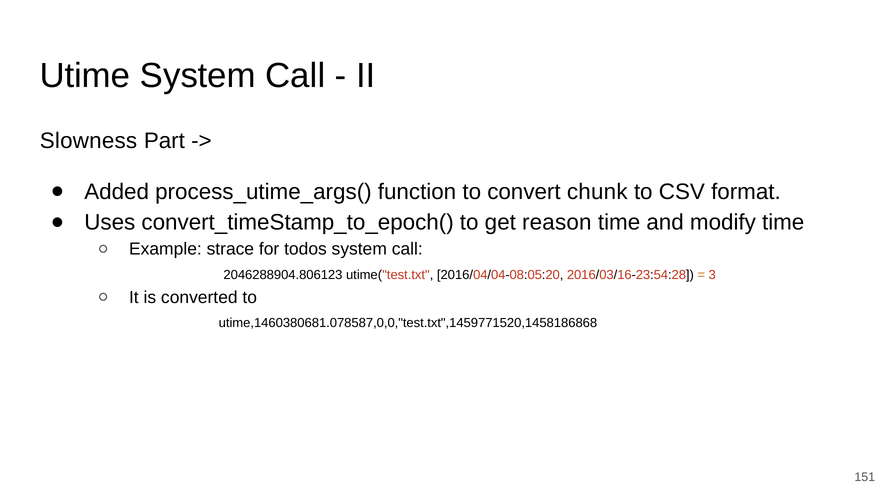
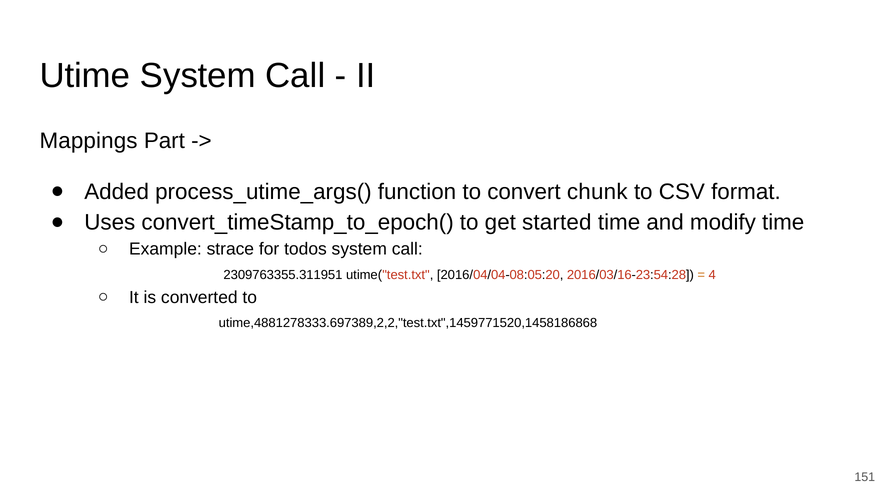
Slowness: Slowness -> Mappings
reason: reason -> started
2046288904.806123: 2046288904.806123 -> 2309763355.311951
3: 3 -> 4
utime,1460380681.078587,0,0,"test.txt",1459771520,1458186868: utime,1460380681.078587,0,0,"test.txt",1459771520,1458186868 -> utime,4881278333.697389,2,2,"test.txt",1459771520,1458186868
